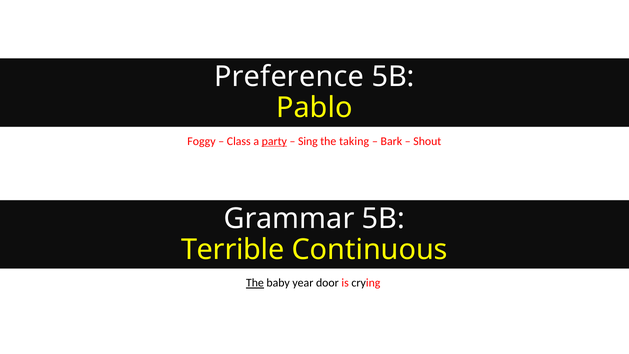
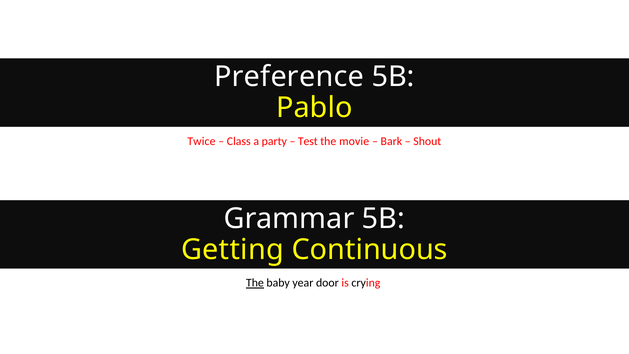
Foggy: Foggy -> Twice
party underline: present -> none
Sing: Sing -> Test
taking: taking -> movie
Terrible: Terrible -> Getting
